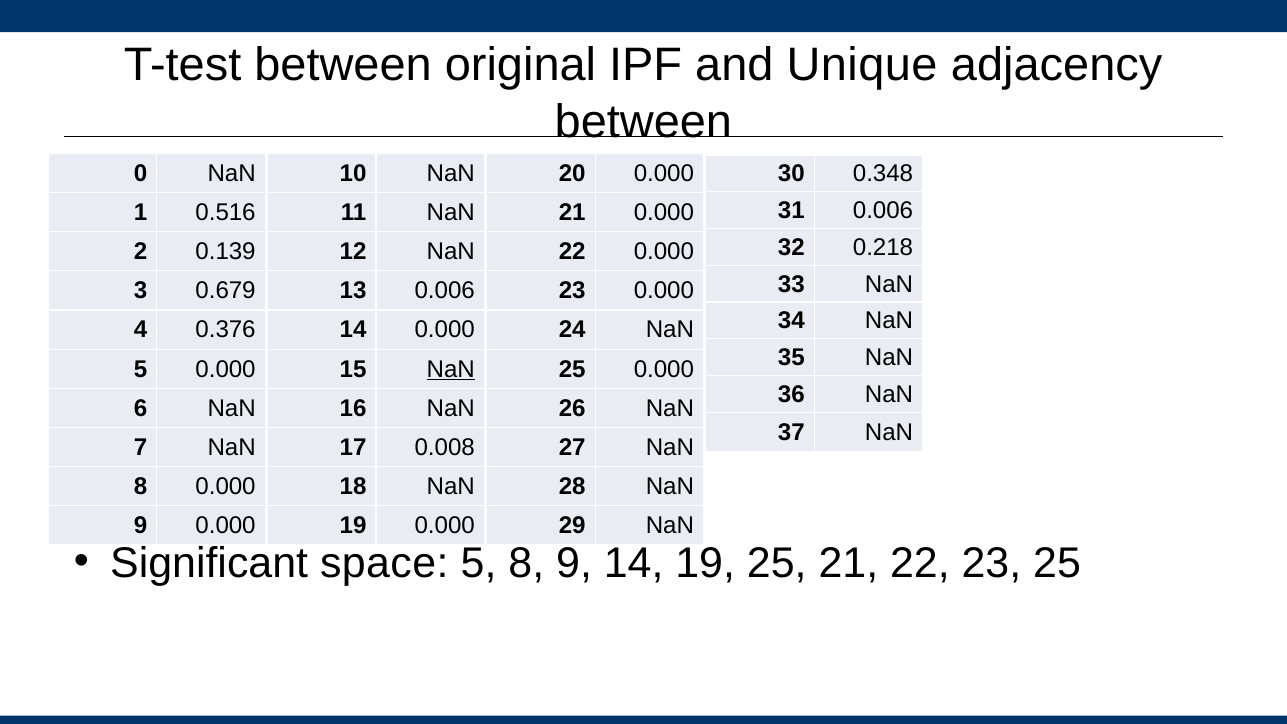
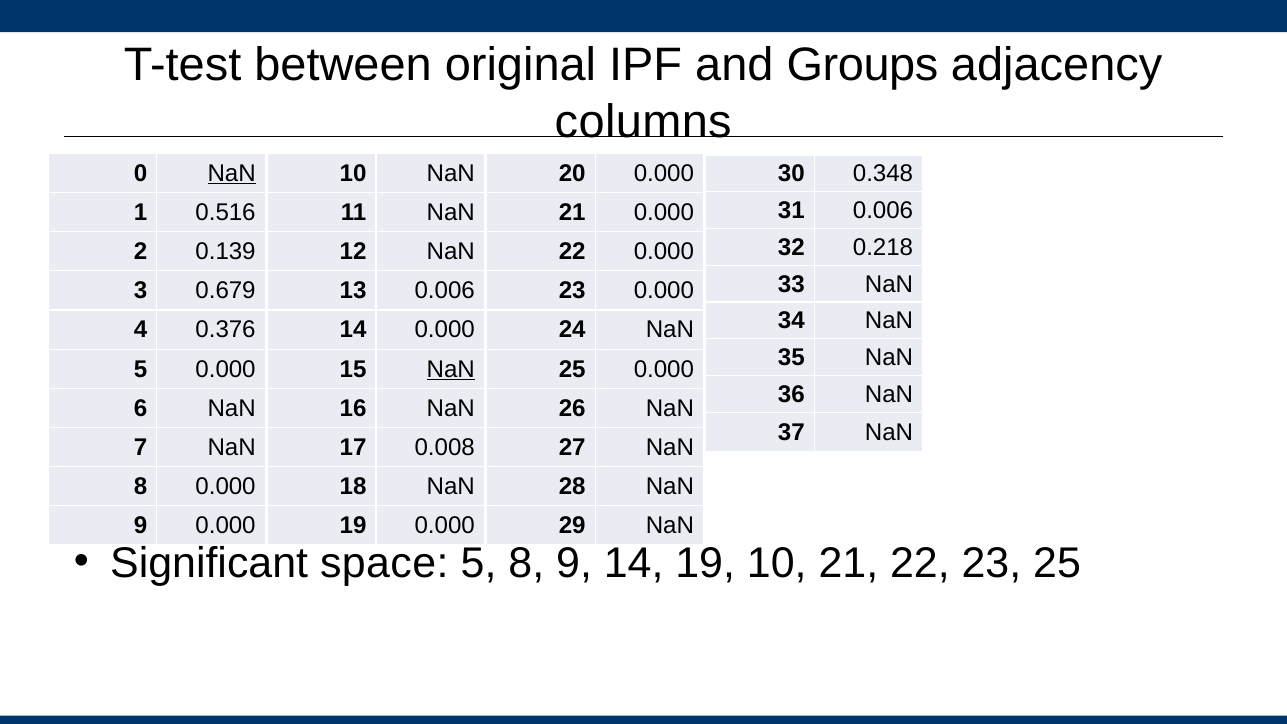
Unique: Unique -> Groups
between at (643, 122): between -> columns
NaN at (232, 173) underline: none -> present
19 25: 25 -> 10
